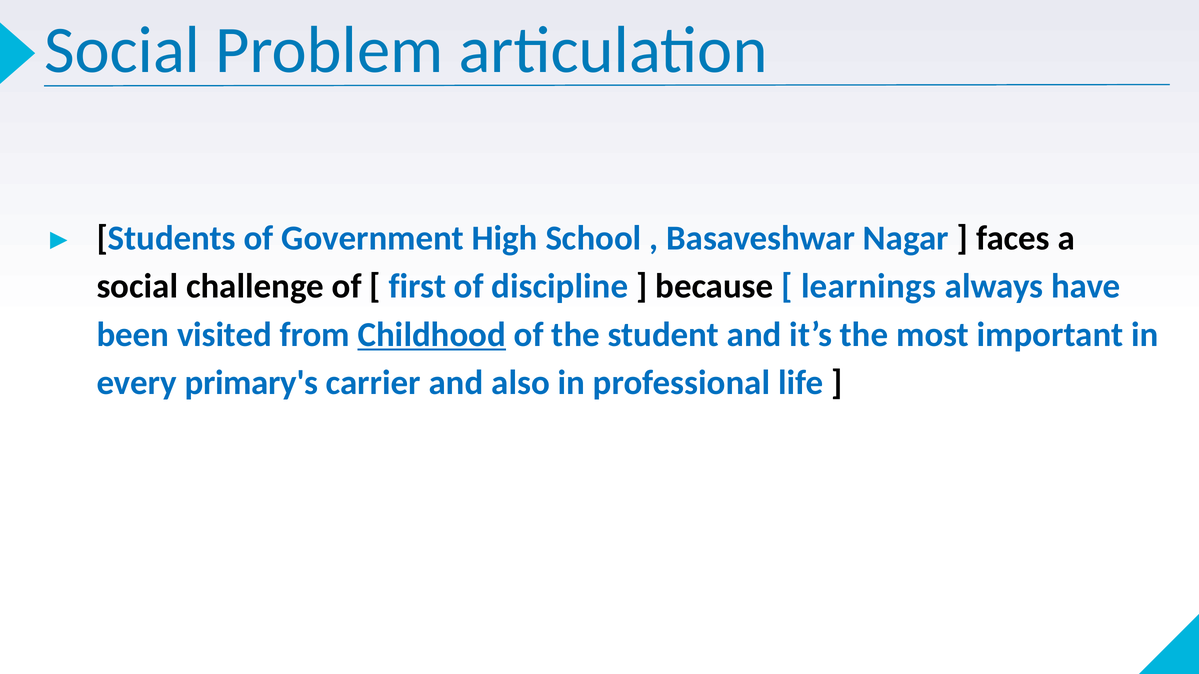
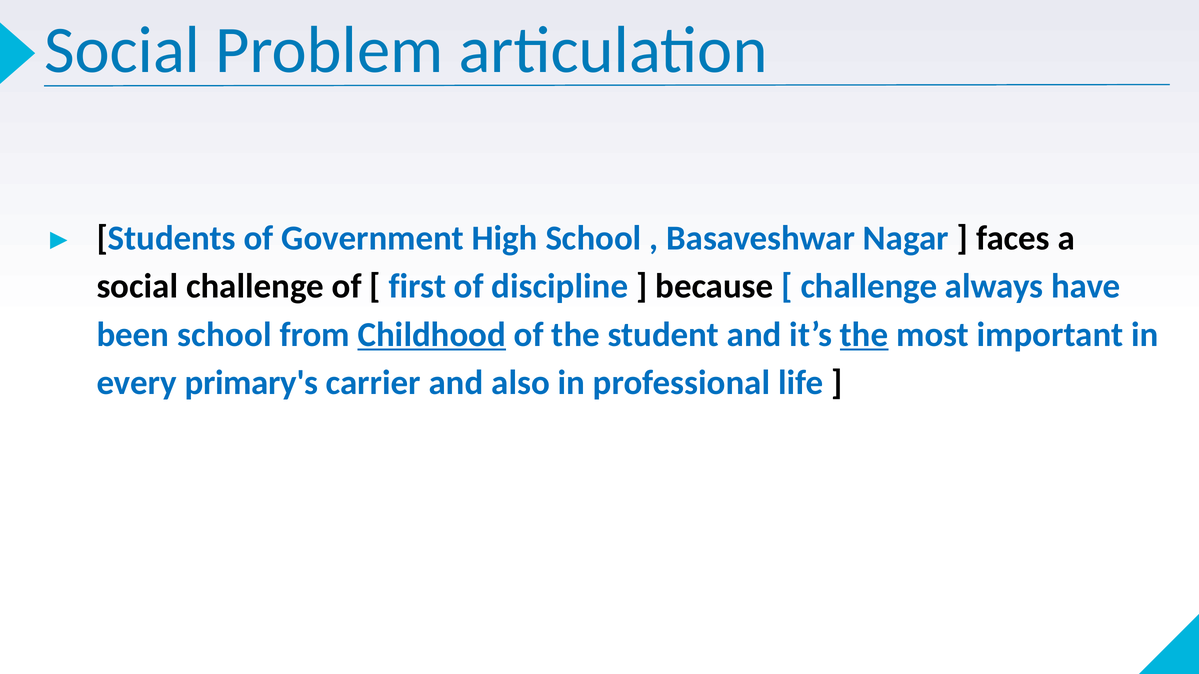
learnings at (869, 287): learnings -> challenge
been visited: visited -> school
the at (864, 335) underline: none -> present
